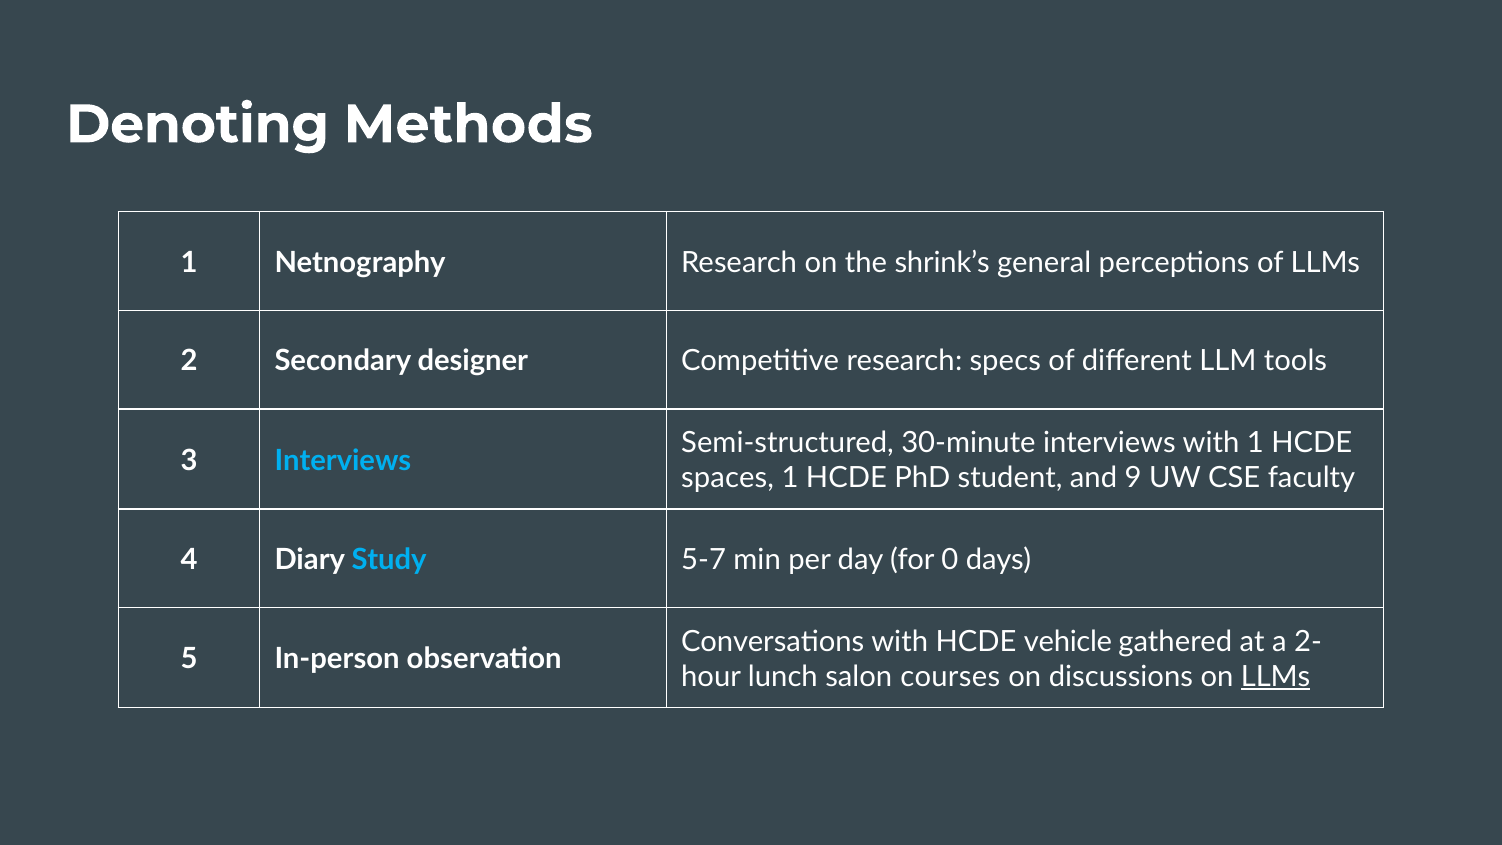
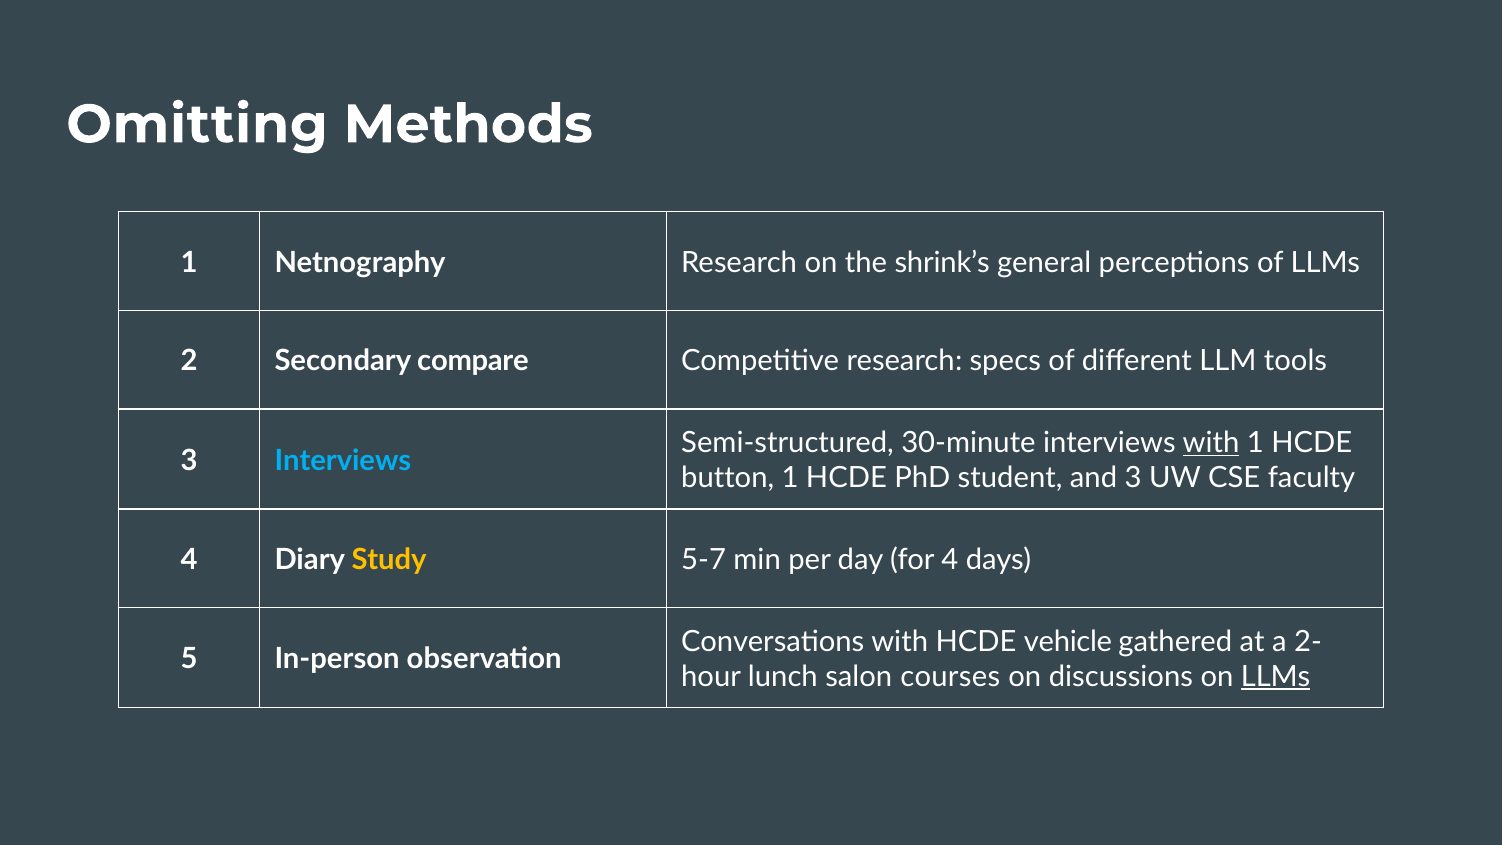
Denoting: Denoting -> Omitting
designer: designer -> compare
with at (1211, 443) underline: none -> present
spaces: spaces -> button
and 9: 9 -> 3
Study colour: light blue -> yellow
for 0: 0 -> 4
